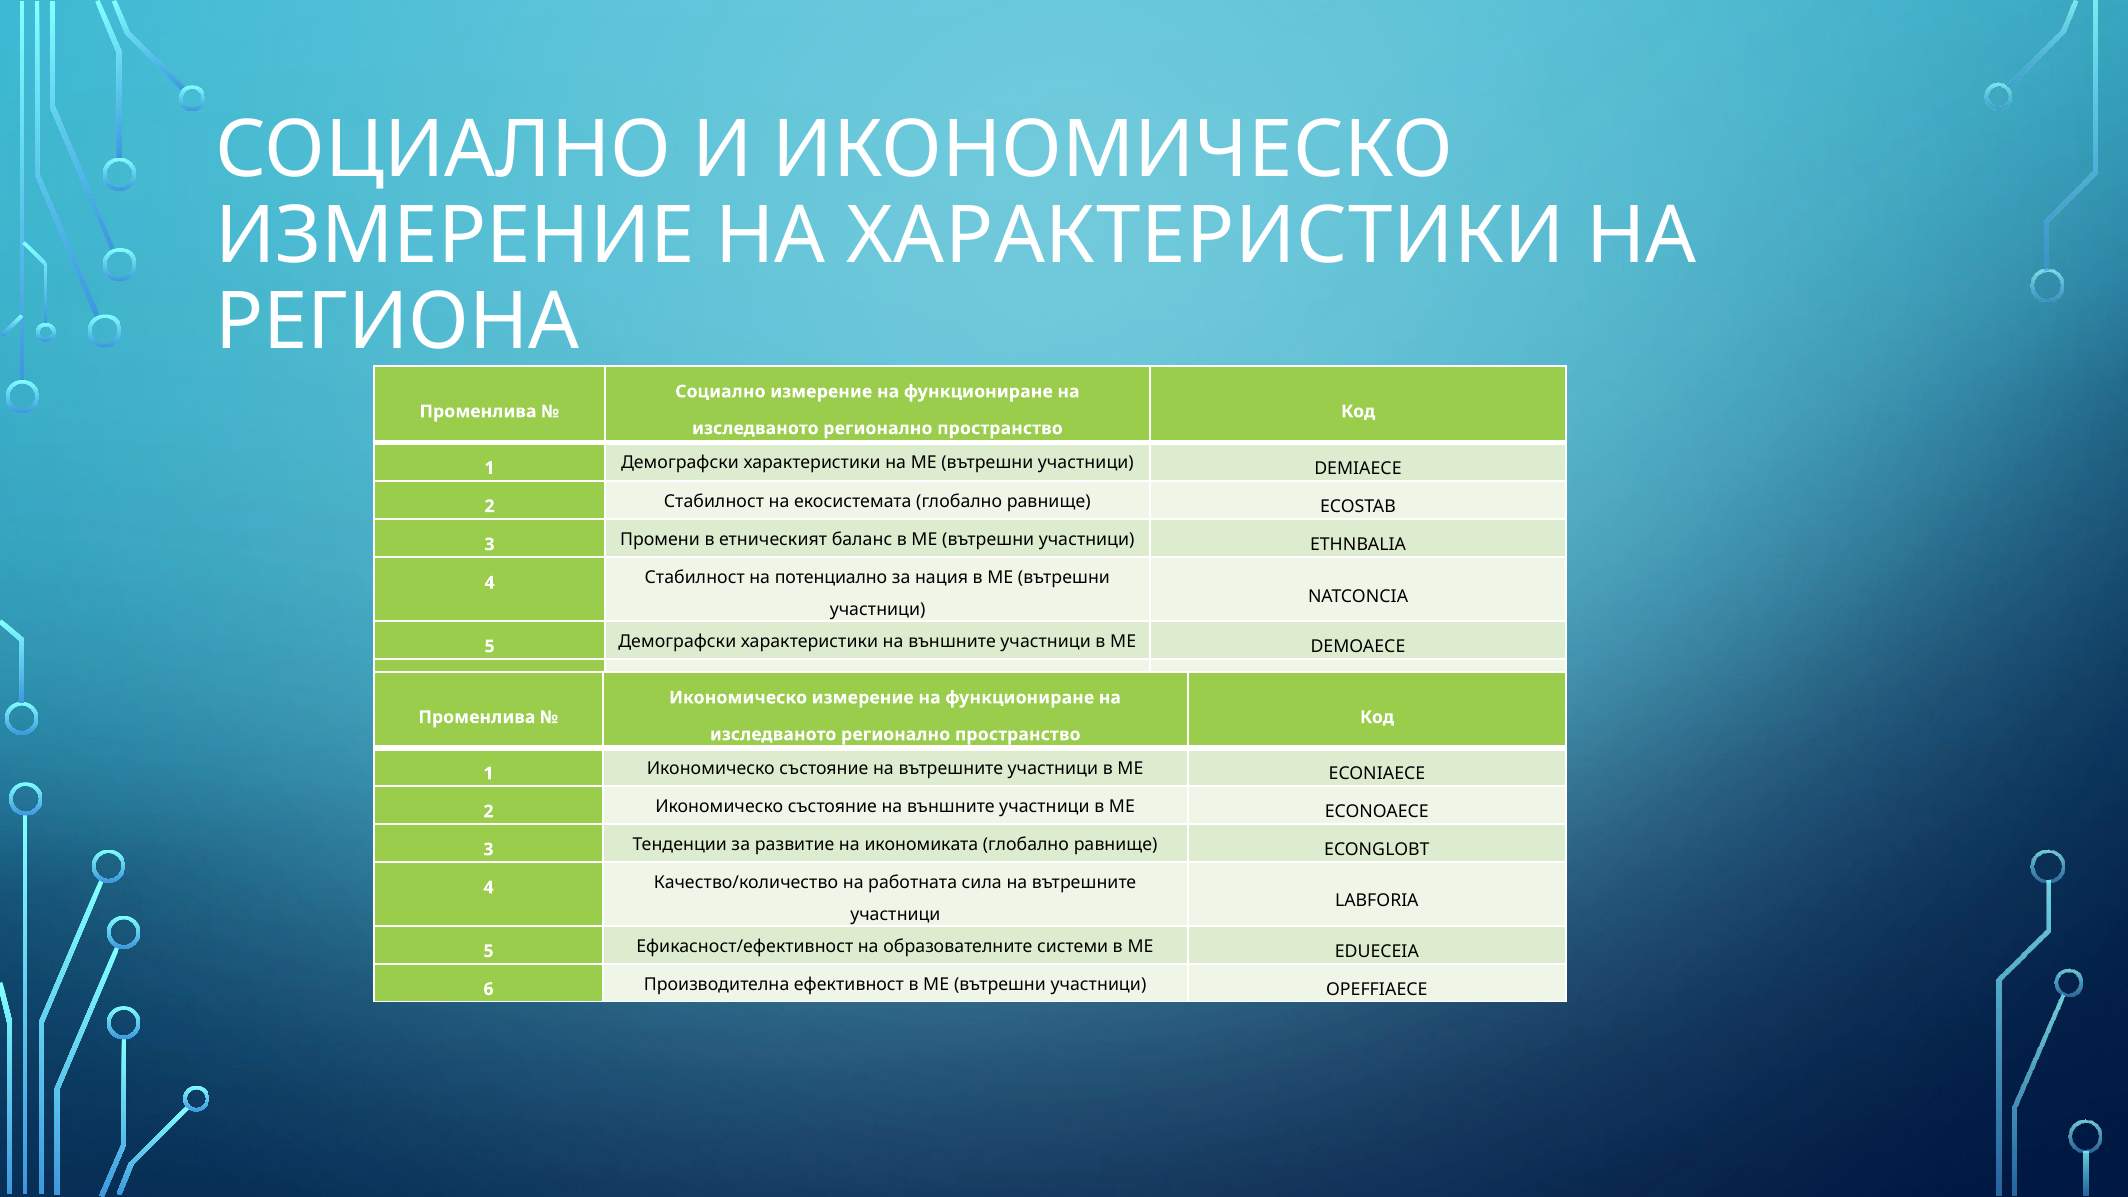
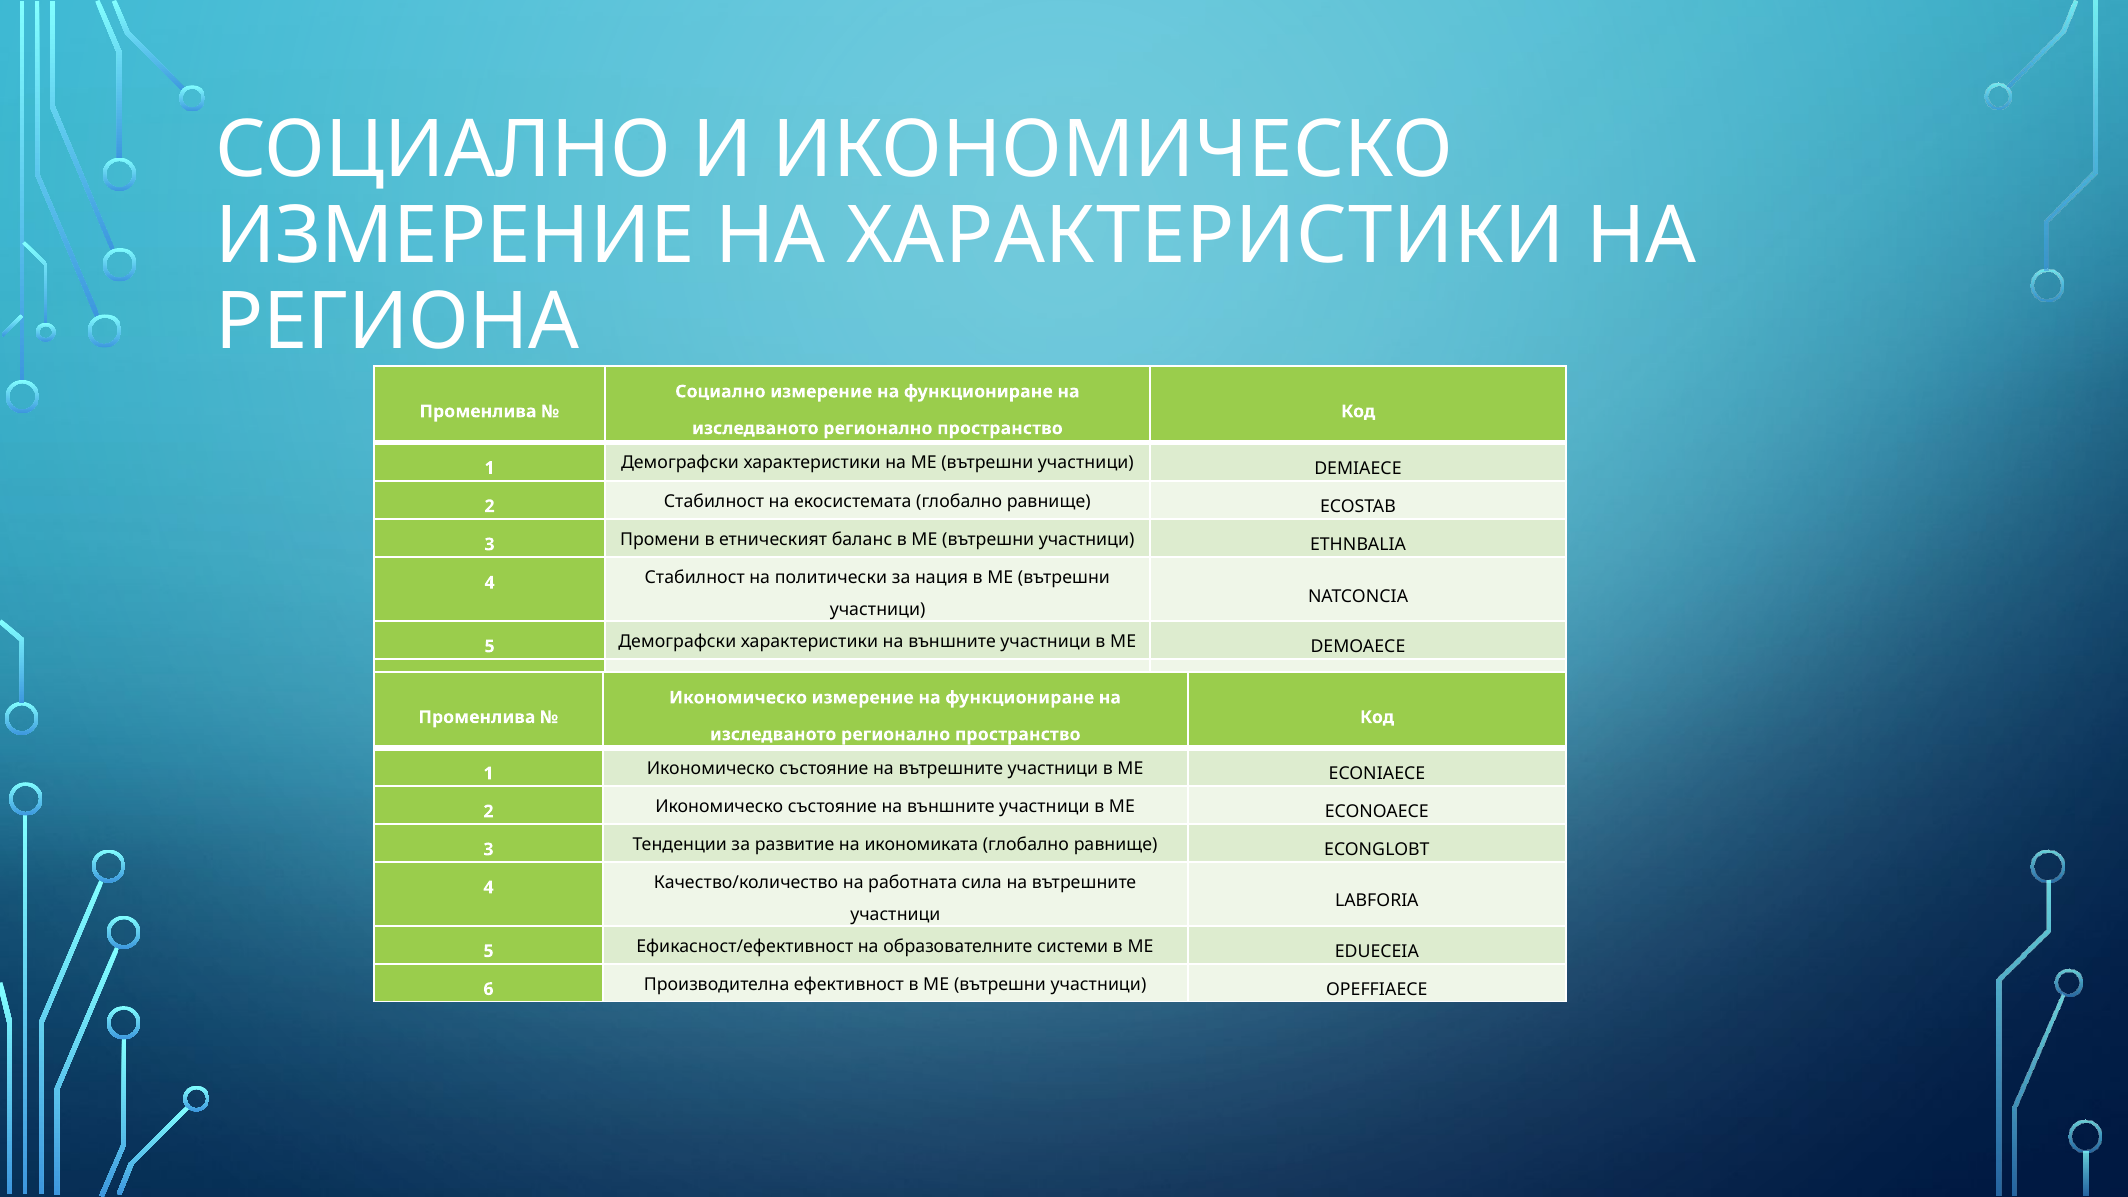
потенциално: потенциално -> политически
